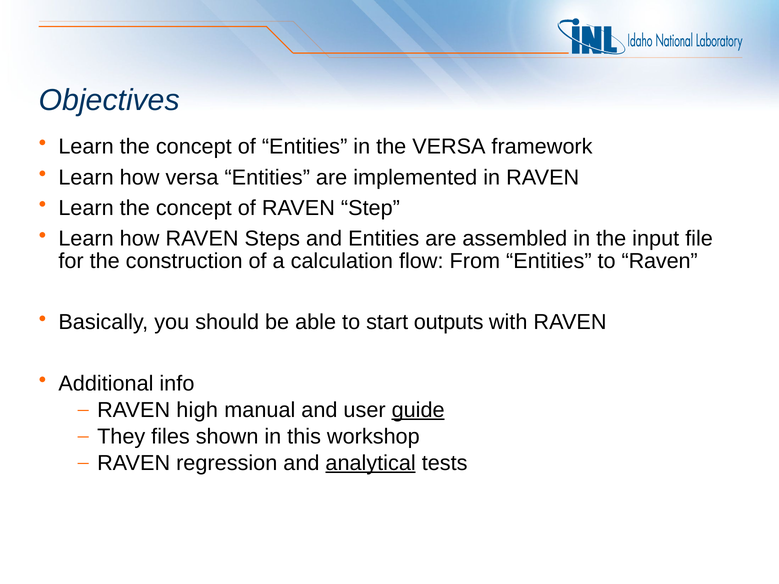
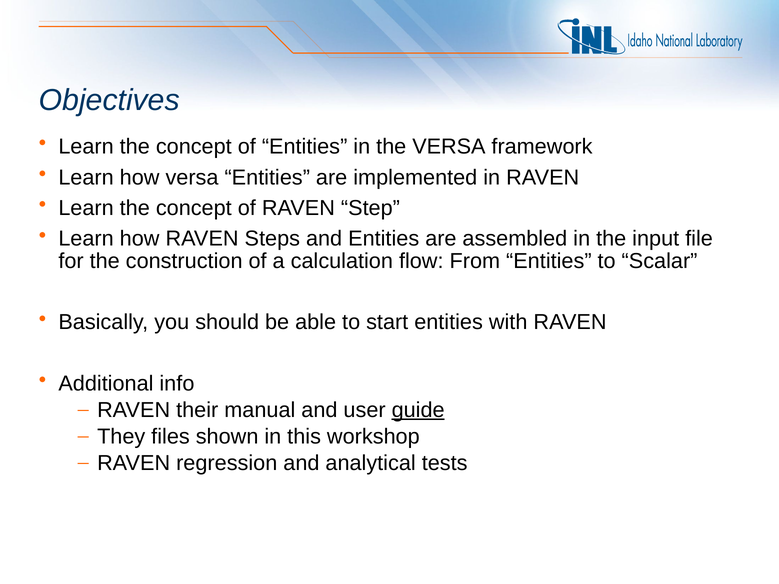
to Raven: Raven -> Scalar
start outputs: outputs -> entities
high: high -> their
analytical underline: present -> none
